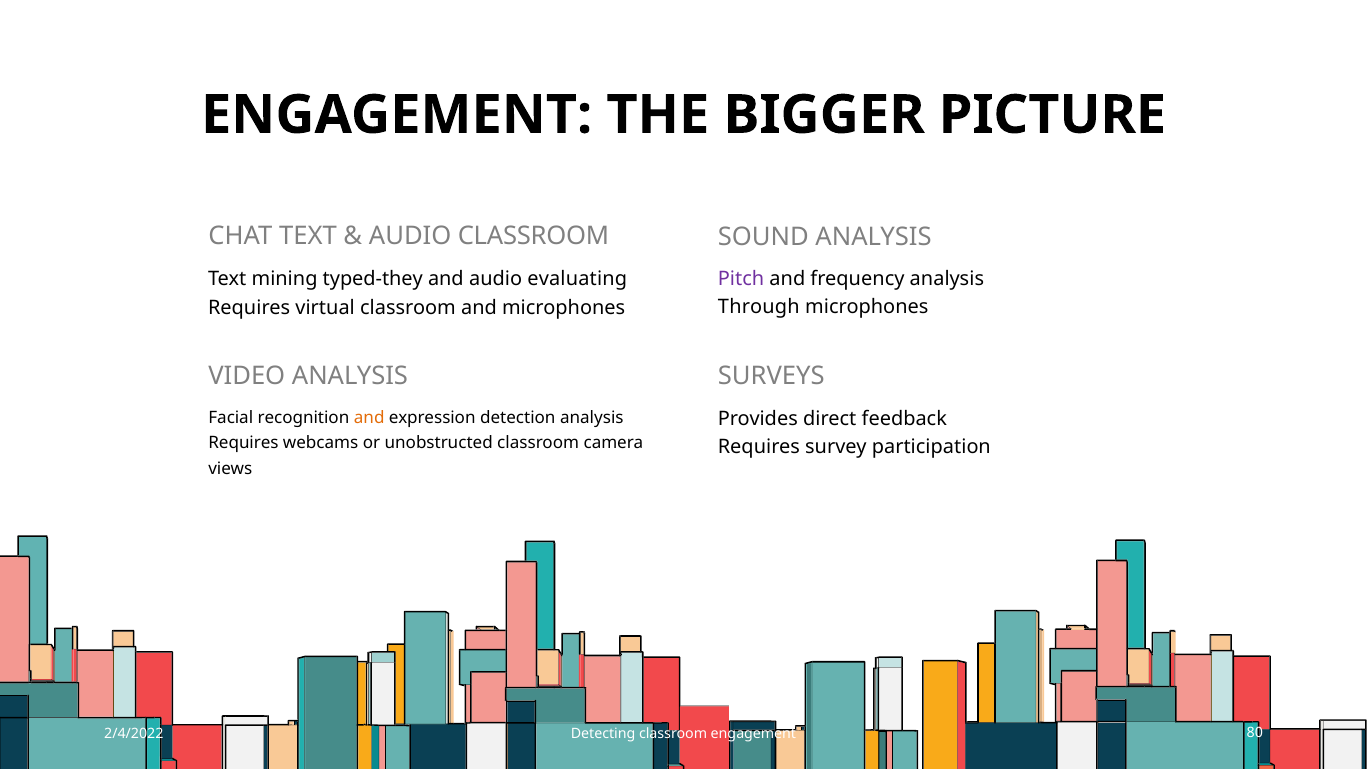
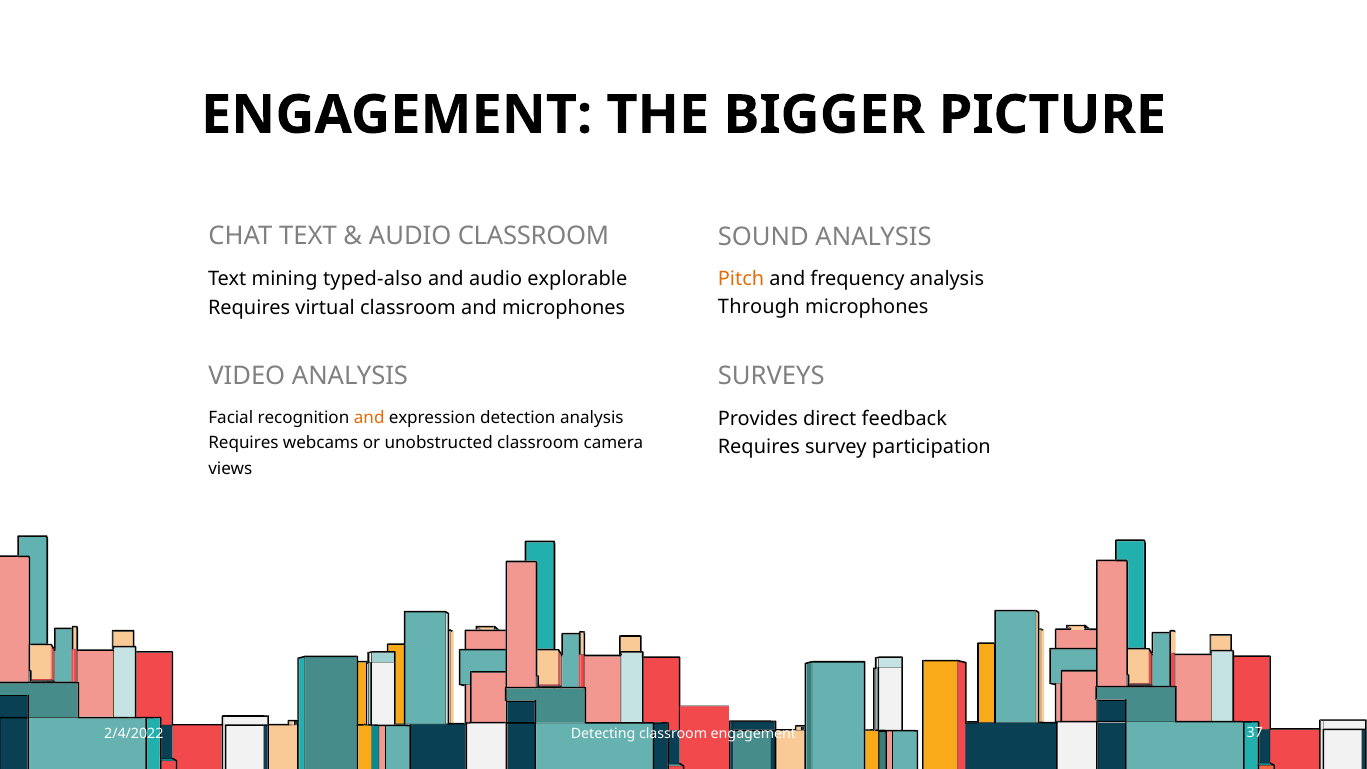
Pitch colour: purple -> orange
typed-they: typed-they -> typed-also
evaluating: evaluating -> explorable
80: 80 -> 37
